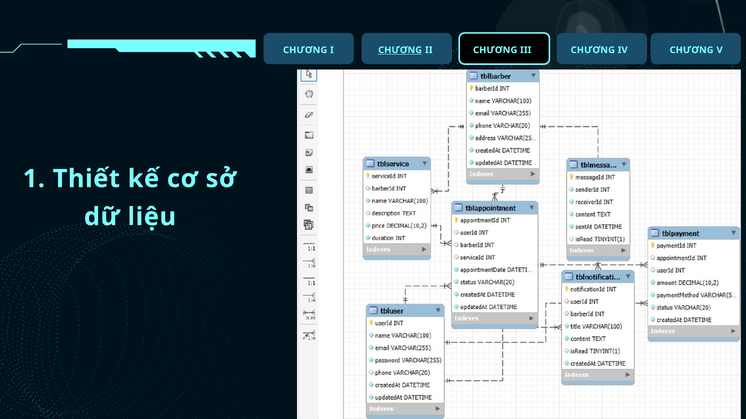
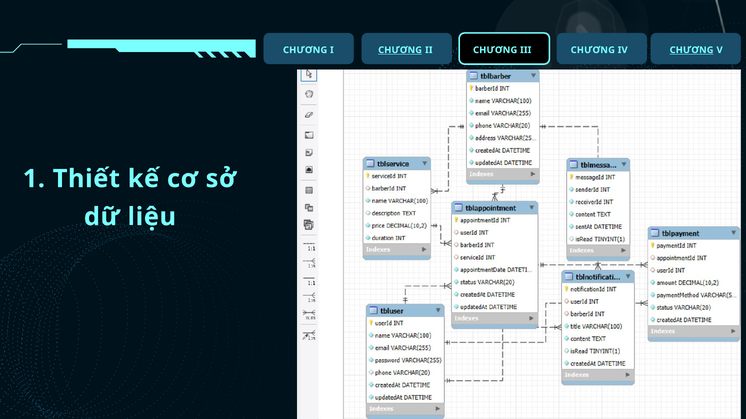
CHƯƠNG at (692, 50) underline: none -> present
